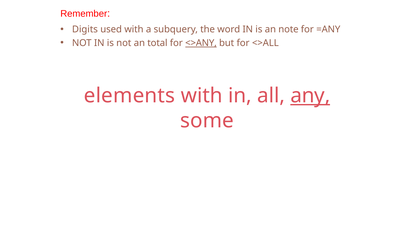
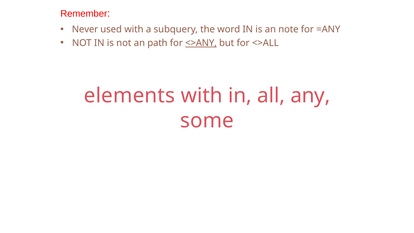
Digits: Digits -> Never
total: total -> path
any underline: present -> none
